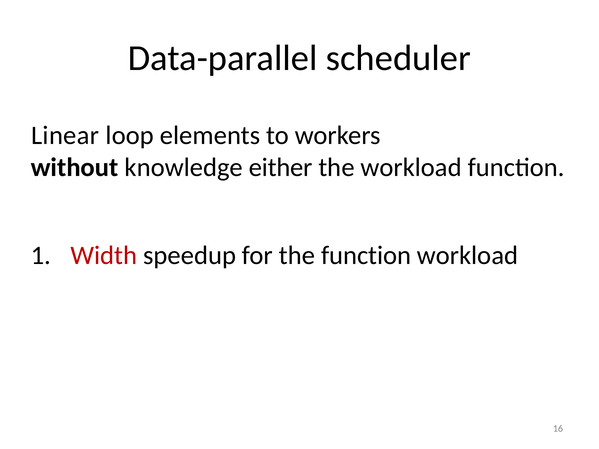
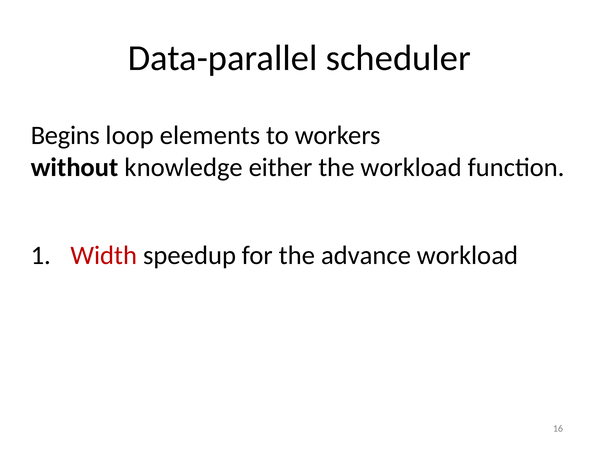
Linear: Linear -> Begins
the function: function -> advance
